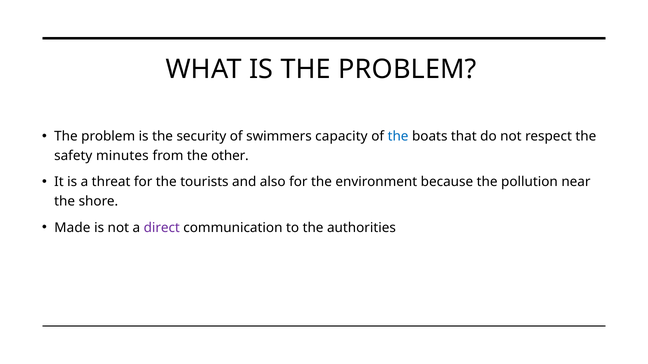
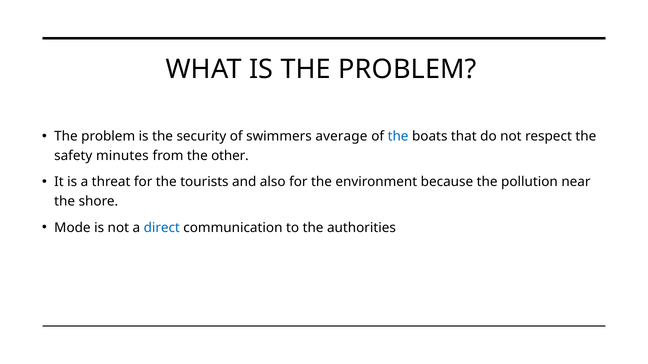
capacity: capacity -> average
Made: Made -> Mode
direct colour: purple -> blue
